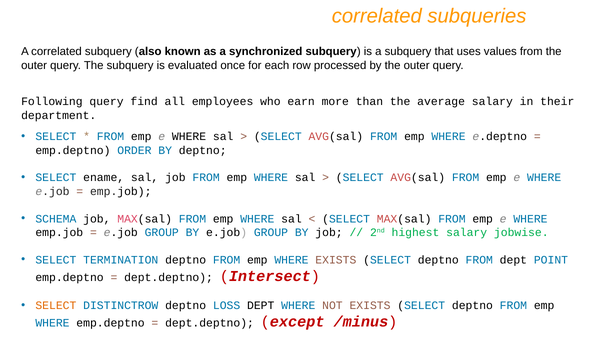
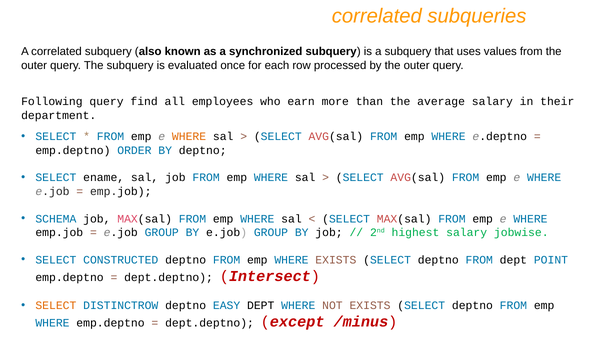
WHERE at (189, 136) colour: black -> orange
TERMINATION: TERMINATION -> CONSTRUCTED
LOSS: LOSS -> EASY
